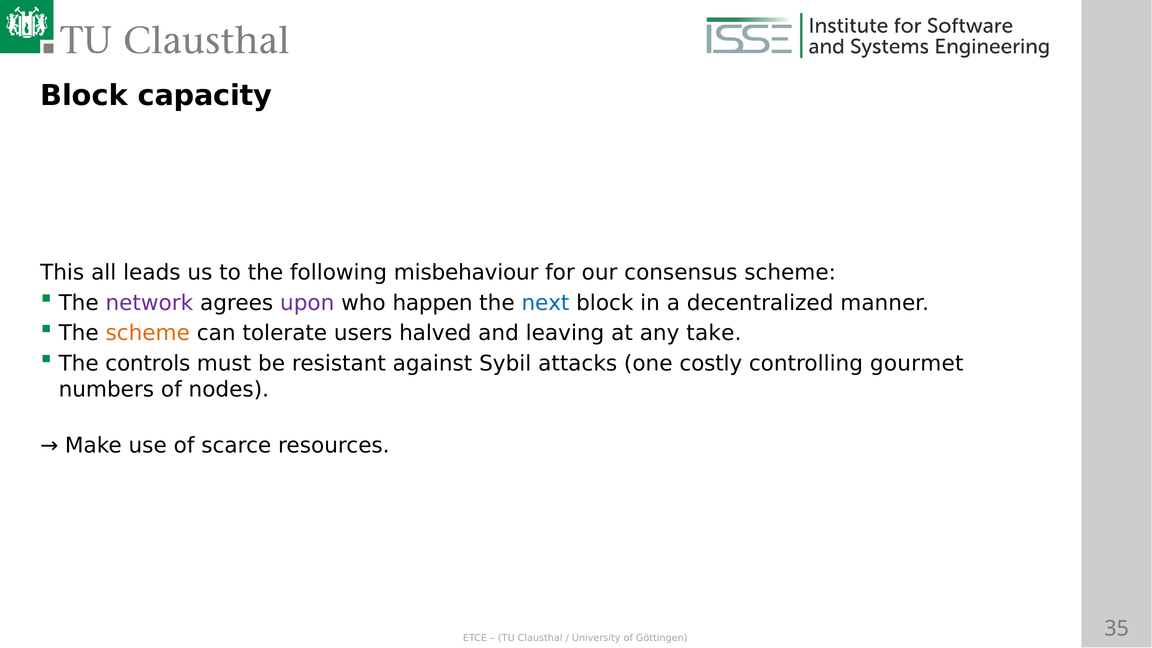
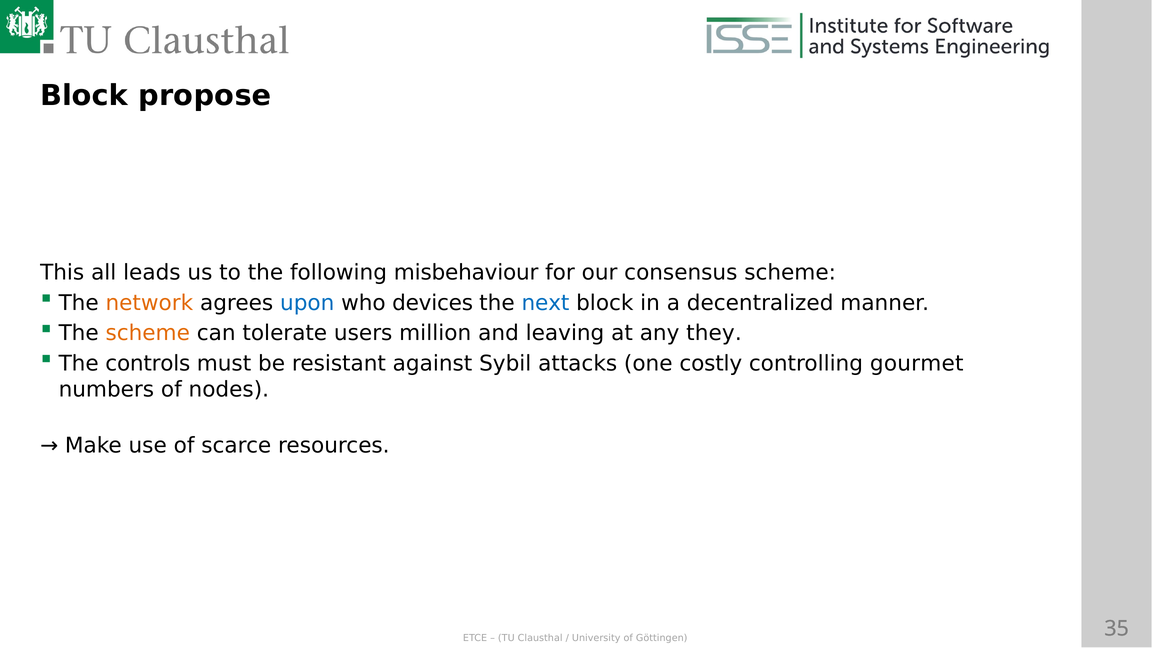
capacity: capacity -> propose
network colour: purple -> orange
upon colour: purple -> blue
happen: happen -> devices
halved: halved -> million
take: take -> they
